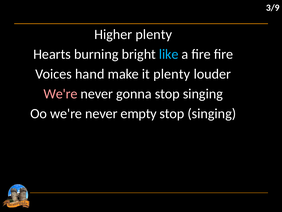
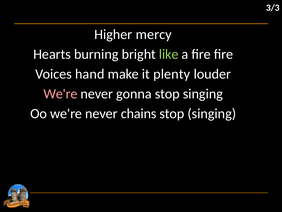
3/9: 3/9 -> 3/3
Higher plenty: plenty -> mercy
like colour: light blue -> light green
empty: empty -> chains
